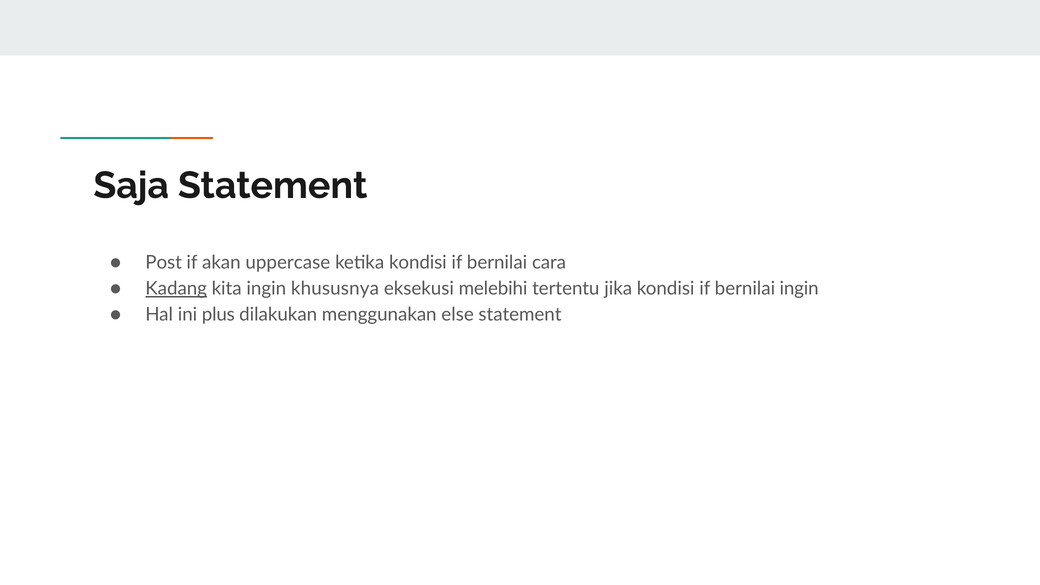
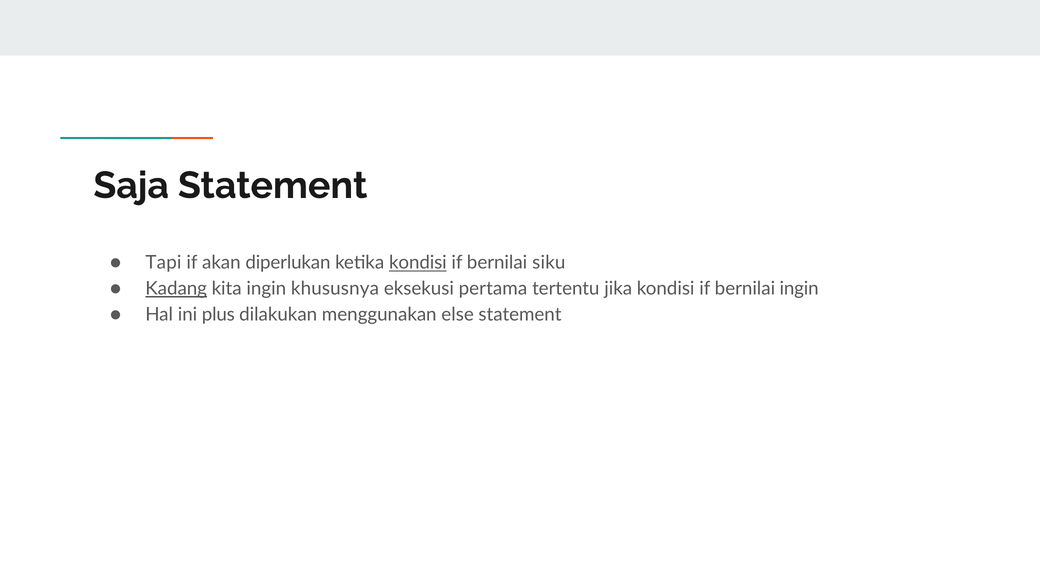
Post: Post -> Tapi
uppercase: uppercase -> diperlukan
kondisi at (418, 263) underline: none -> present
cara: cara -> siku
melebihi: melebihi -> pertama
